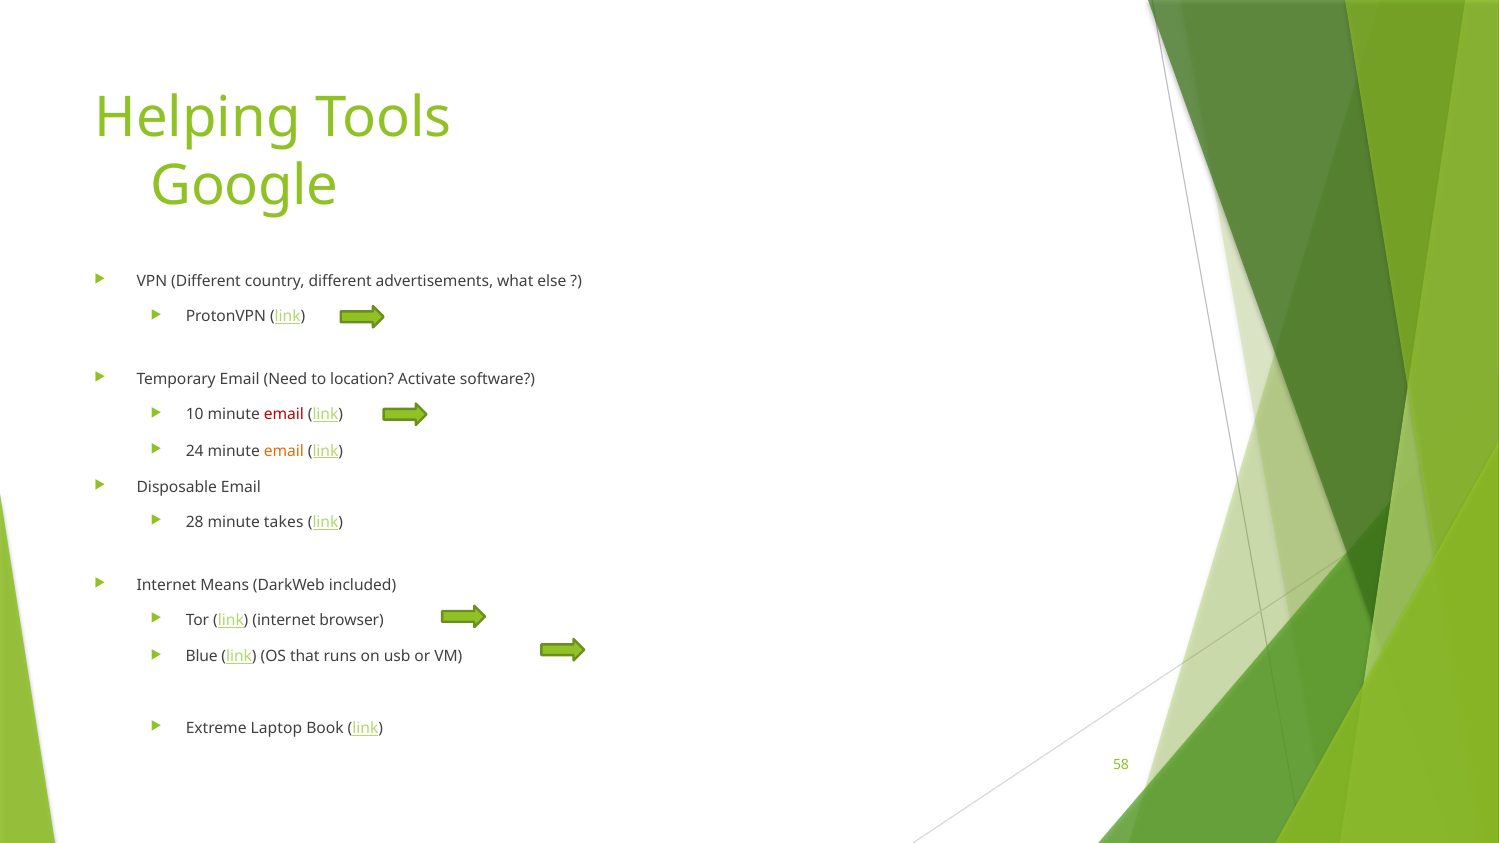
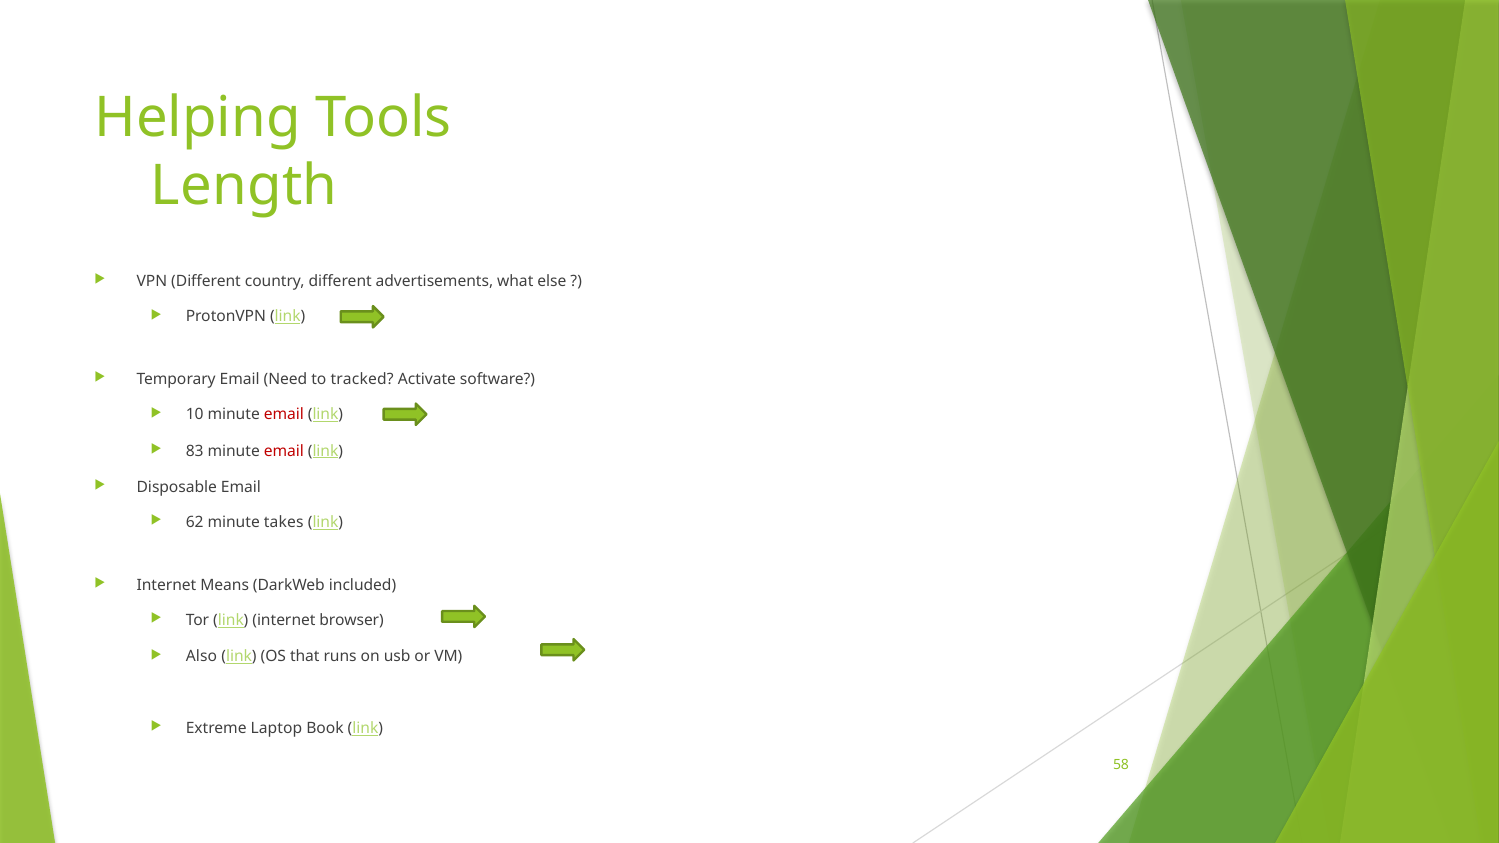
Google: Google -> Length
location: location -> tracked
24: 24 -> 83
email at (284, 451) colour: orange -> red
28: 28 -> 62
Blue: Blue -> Also
